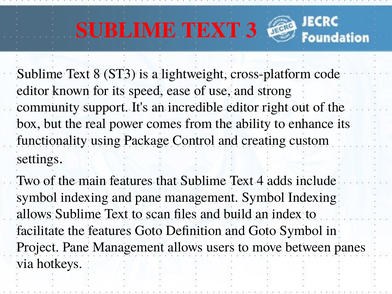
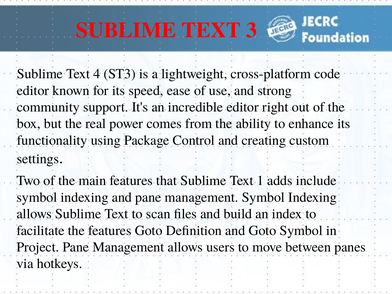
8: 8 -> 4
4: 4 -> 1
